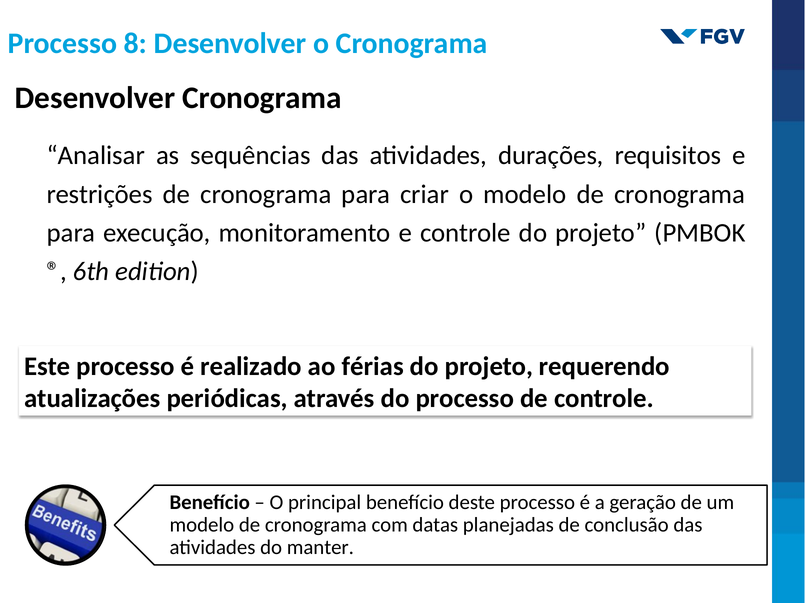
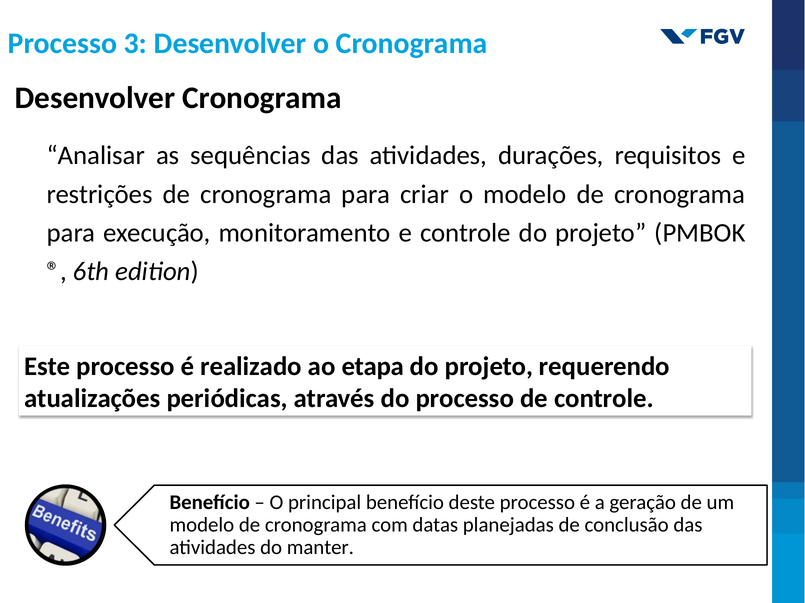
8: 8 -> 3
férias: férias -> etapa
